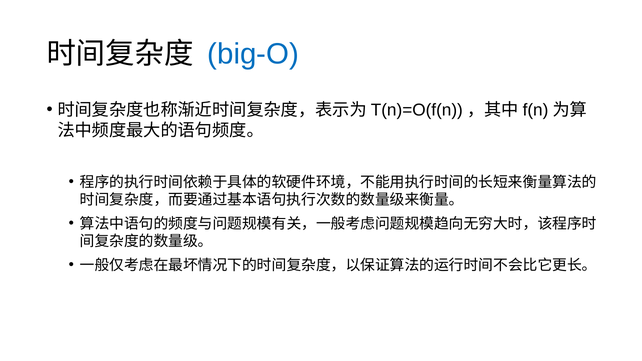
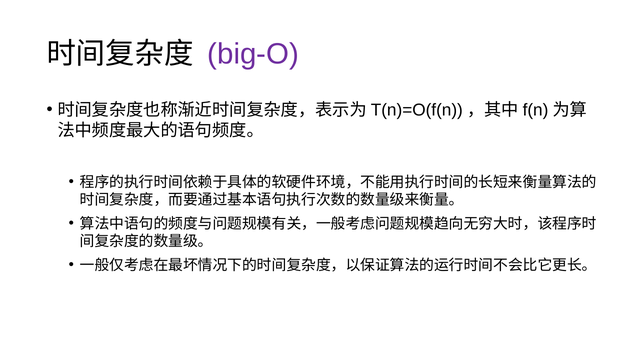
big-O colour: blue -> purple
